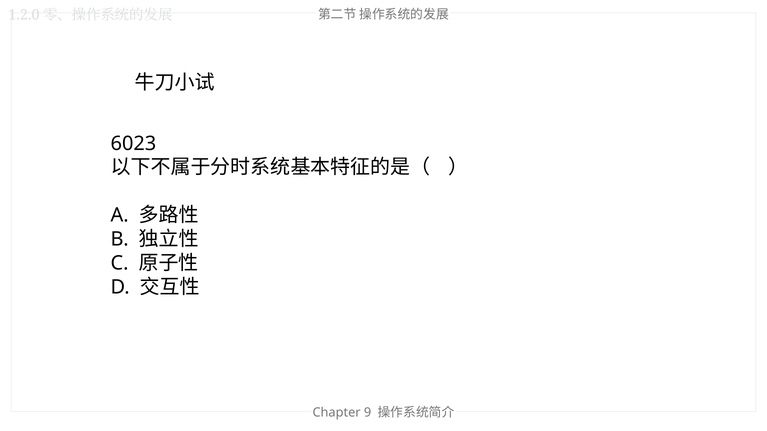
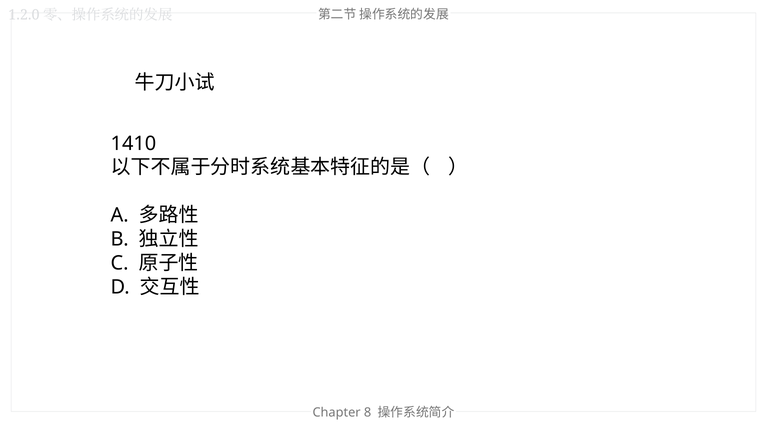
6023: 6023 -> 1410
9: 9 -> 8
